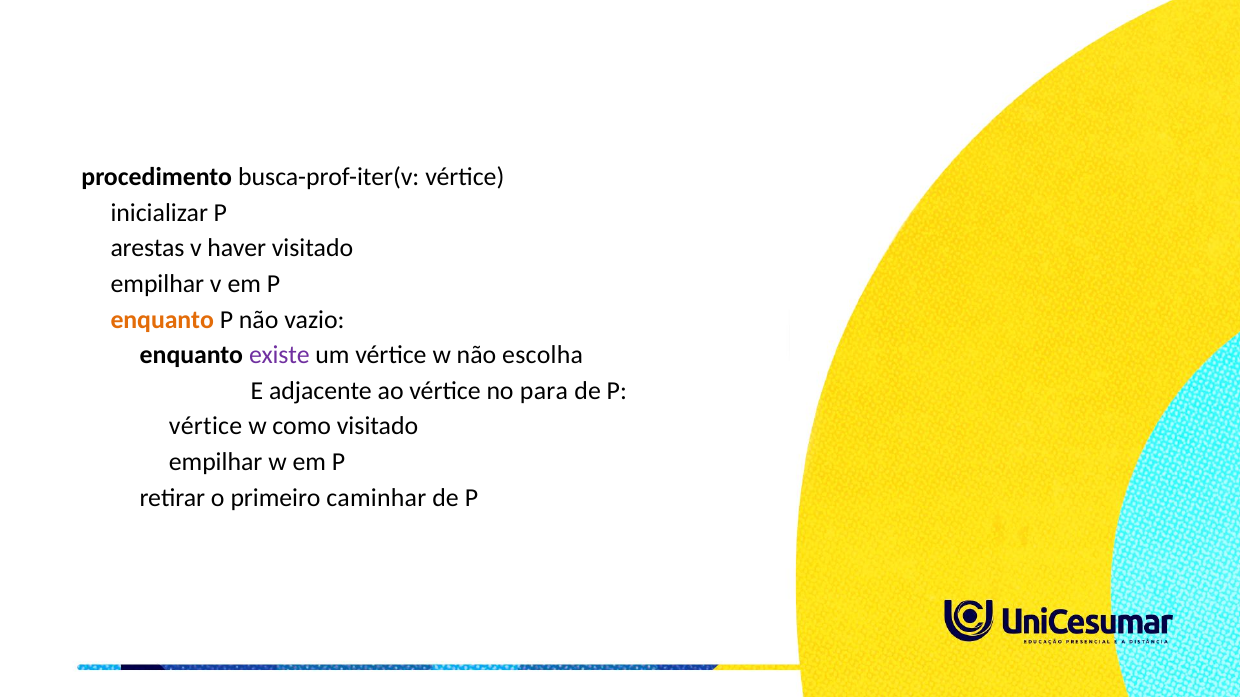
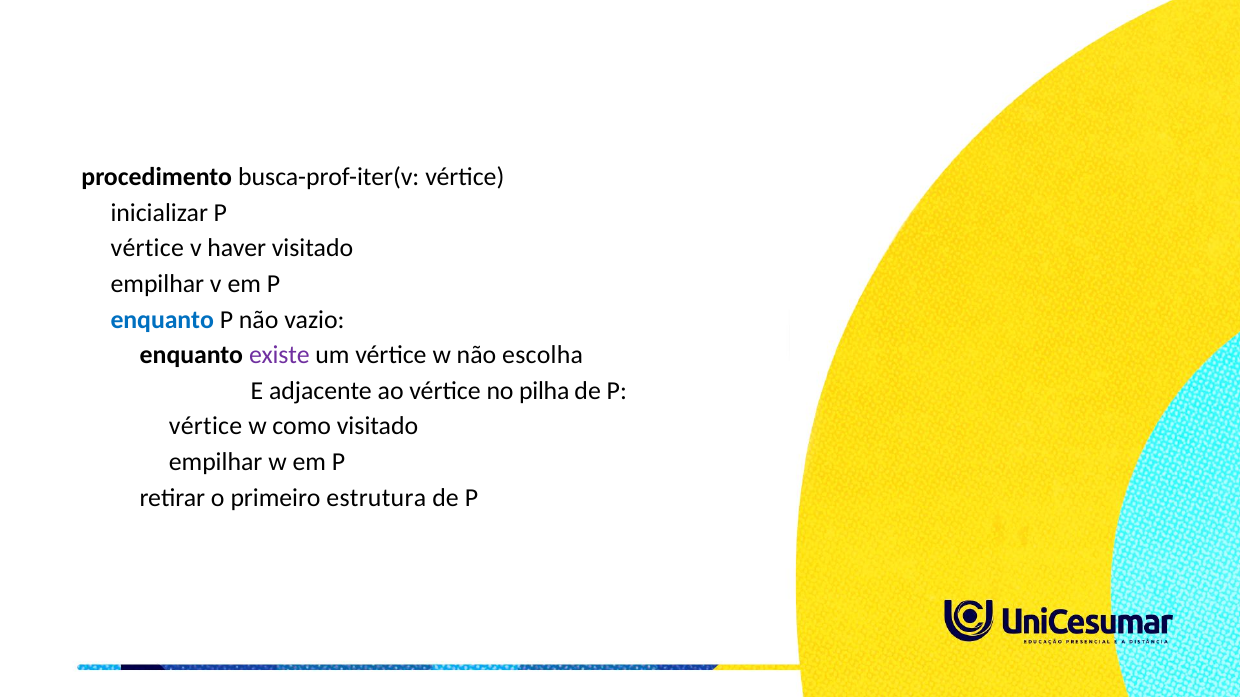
arestas at (148, 248): arestas -> vértice
enquanto at (162, 320) colour: orange -> blue
para: para -> pilha
caminhar: caminhar -> estrutura
